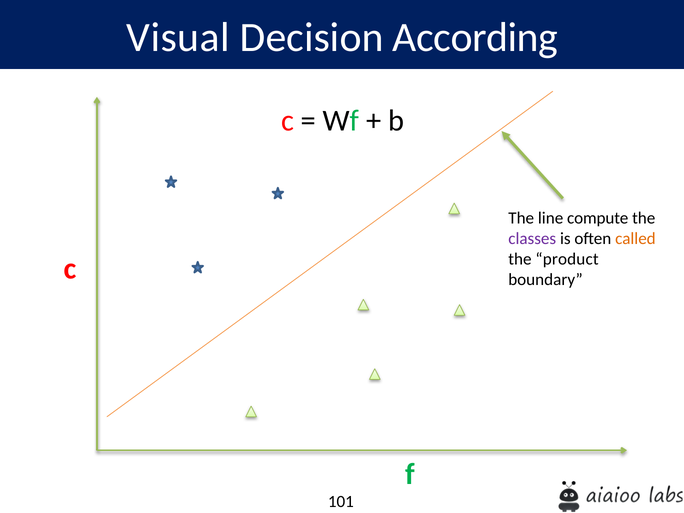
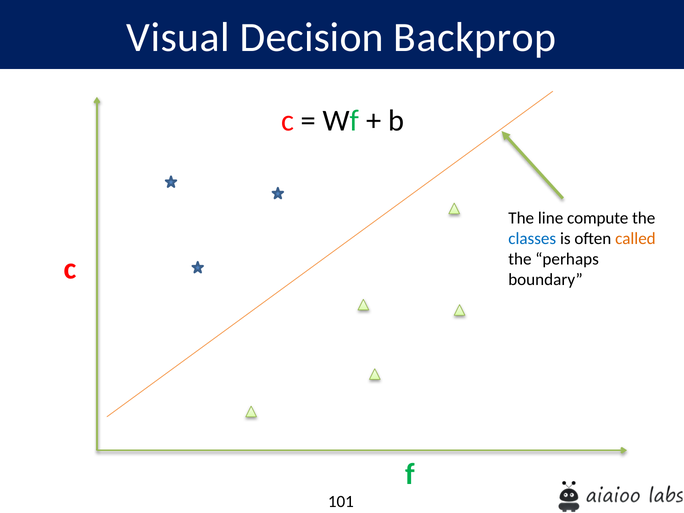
According: According -> Backprop
classes colour: purple -> blue
product: product -> perhaps
